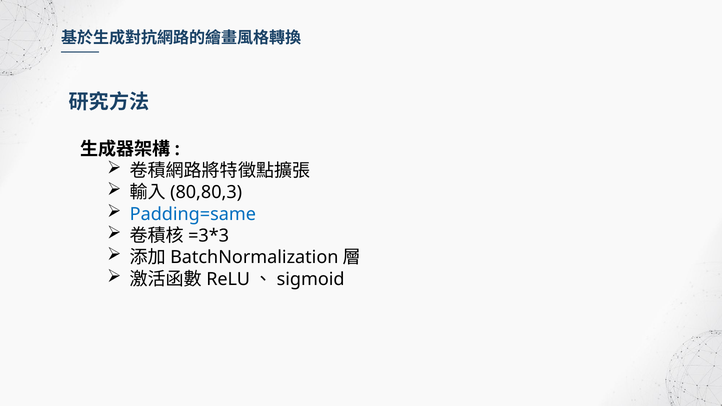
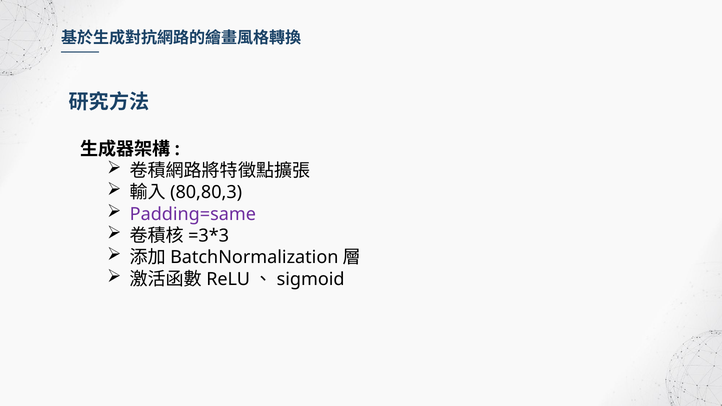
Padding=same colour: blue -> purple
